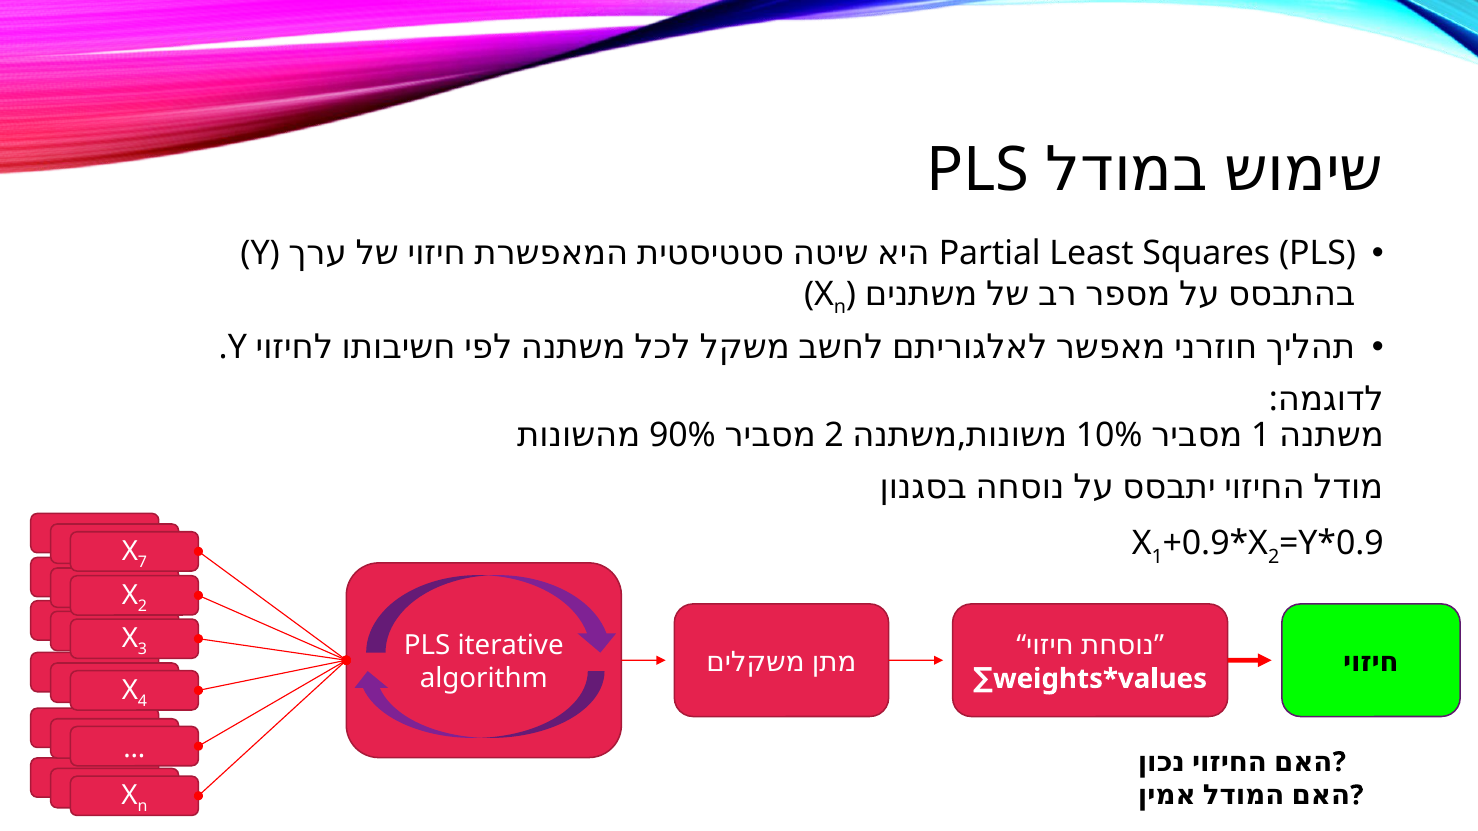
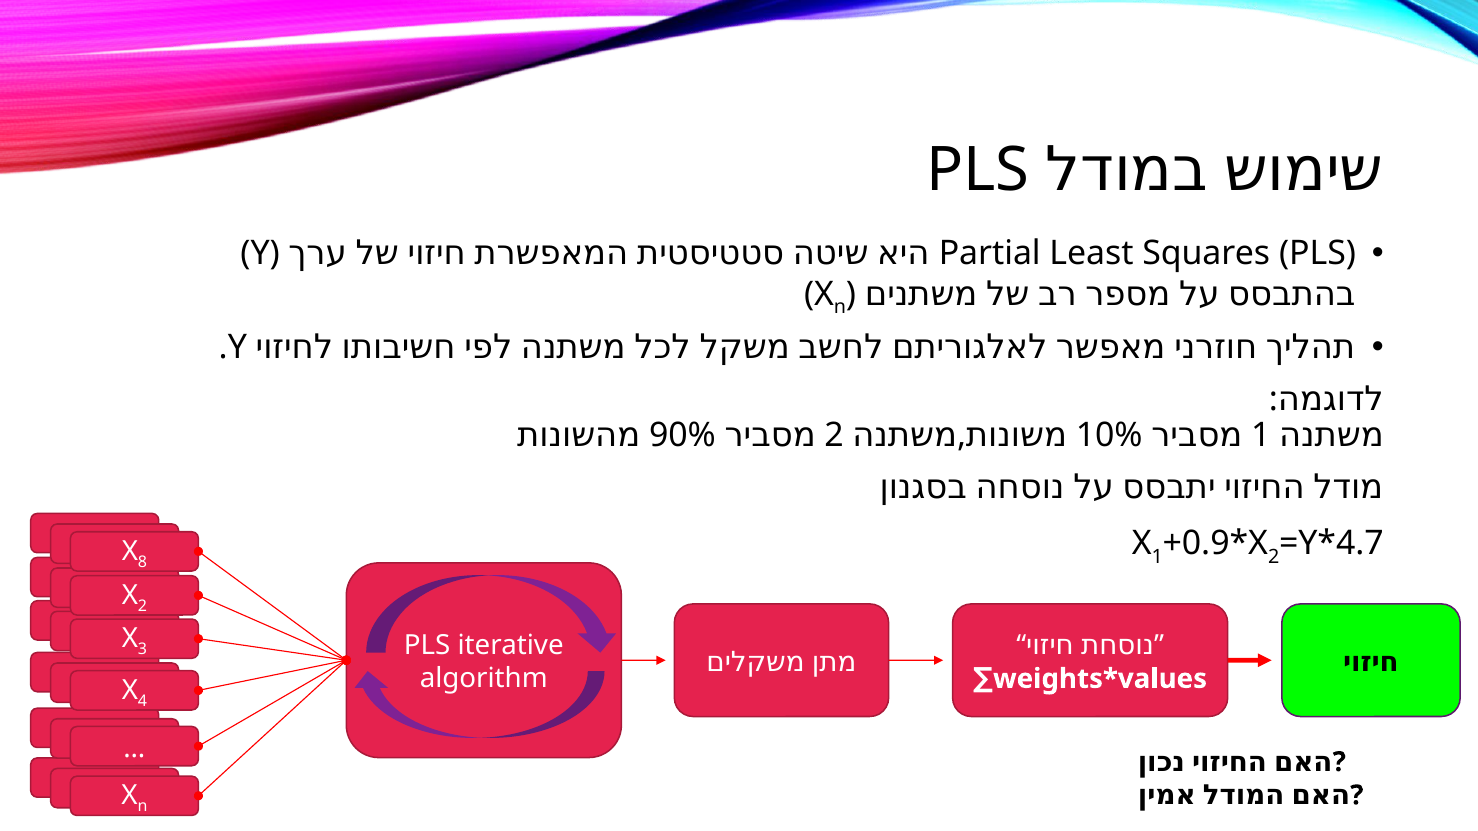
0.9: 0.9 -> 4.7
7: 7 -> 8
